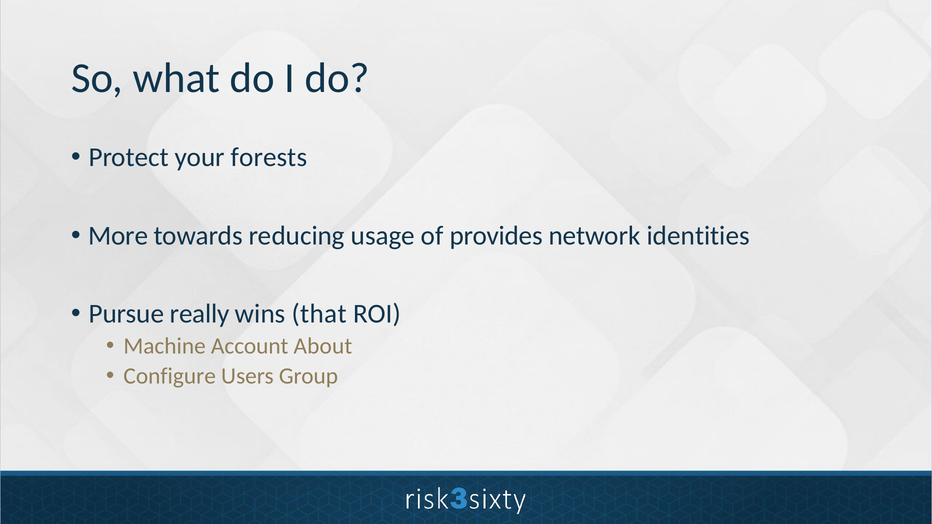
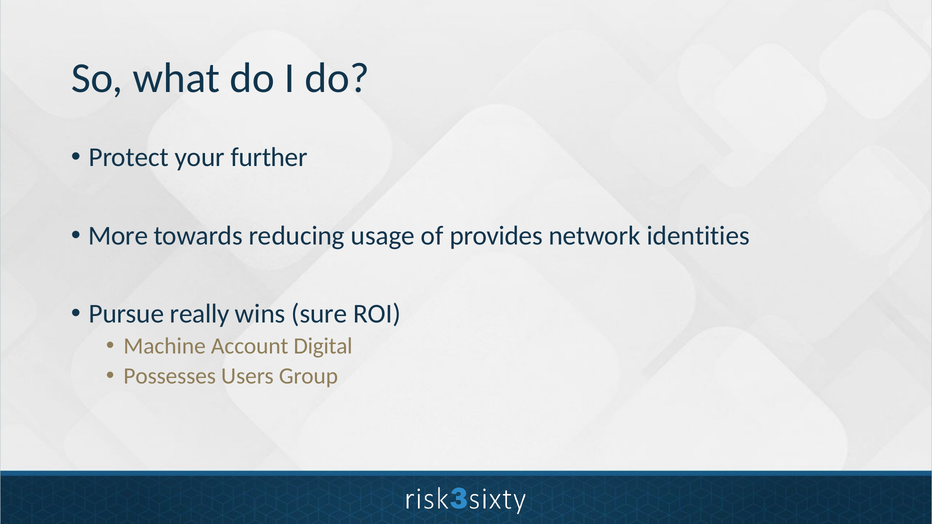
forests: forests -> further
that: that -> sure
About: About -> Digital
Configure: Configure -> Possesses
